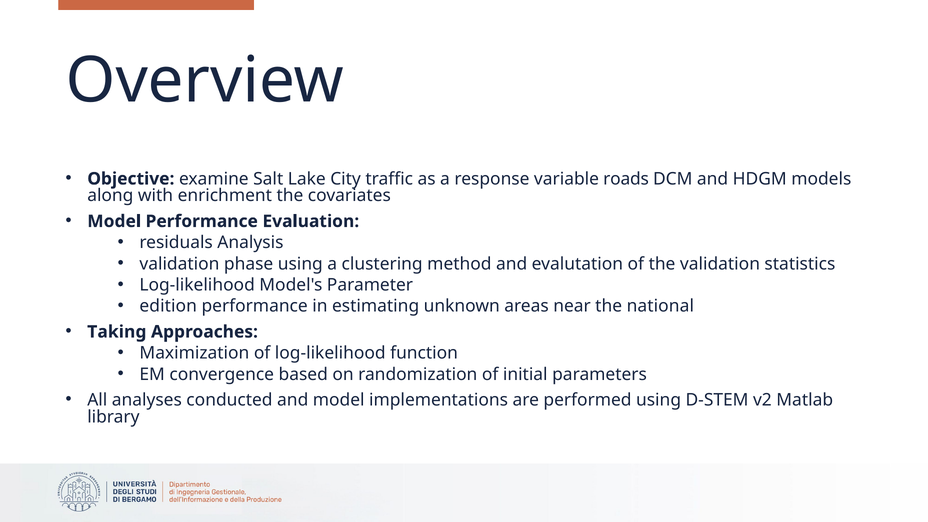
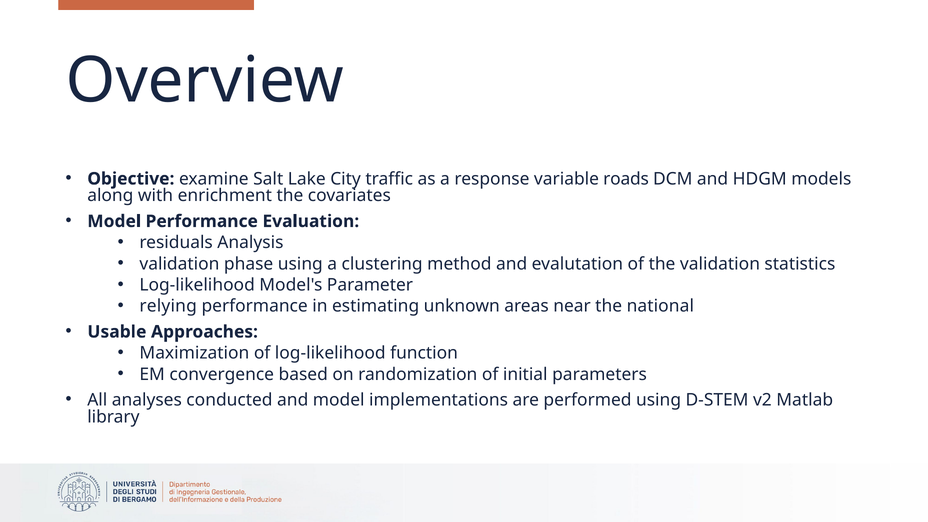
edition: edition -> relying
Taking: Taking -> Usable
